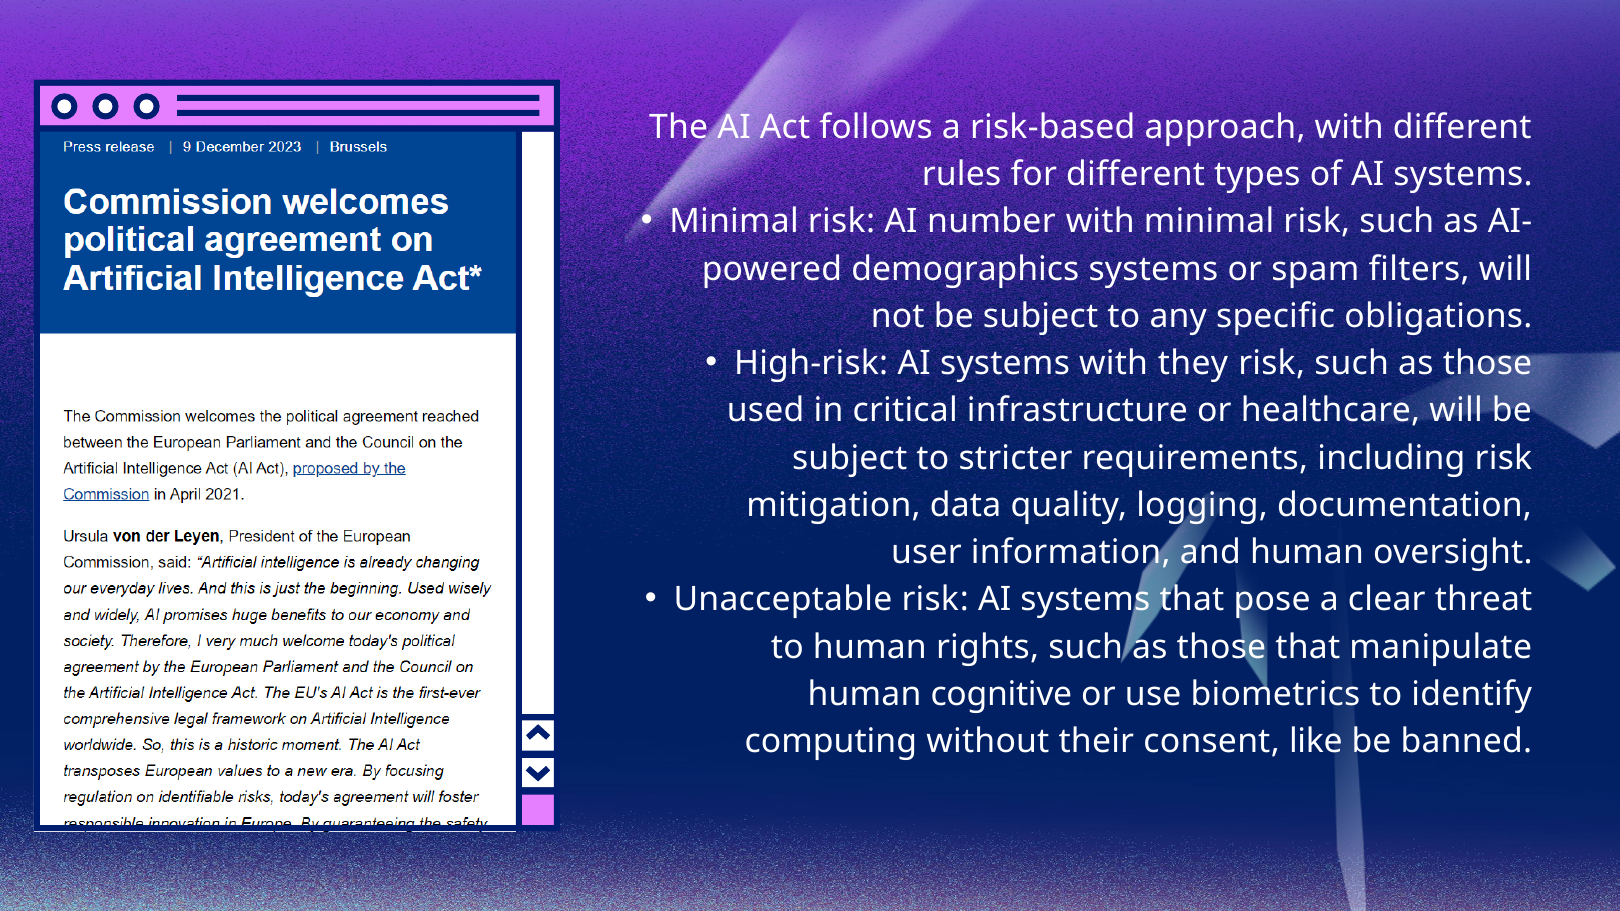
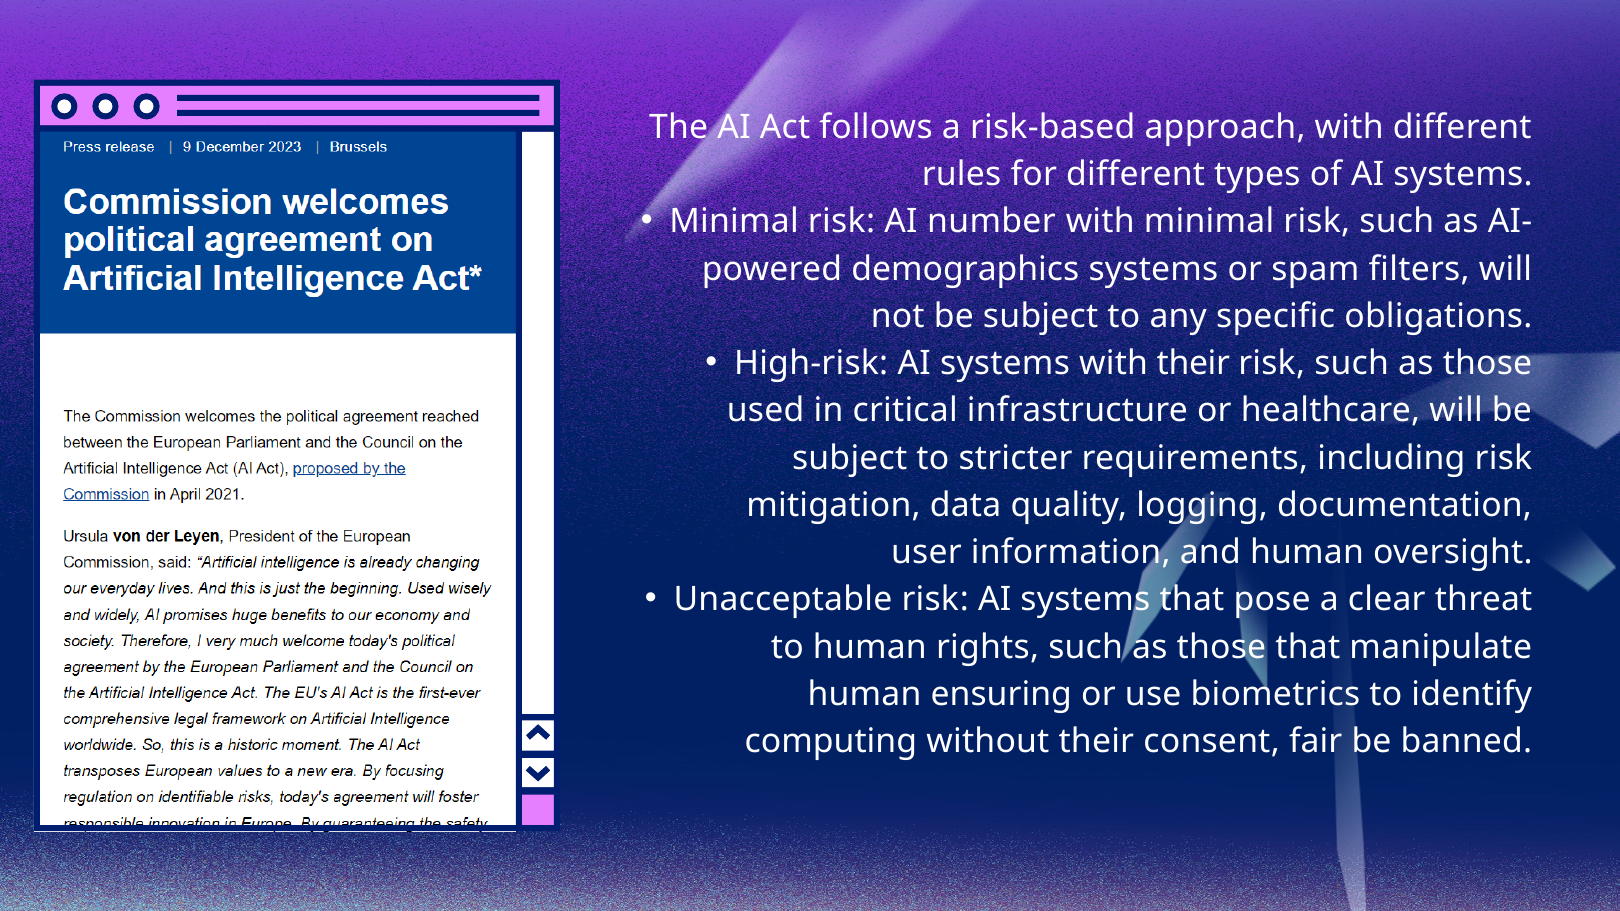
with they: they -> their
cognitive: cognitive -> ensuring
like: like -> fair
